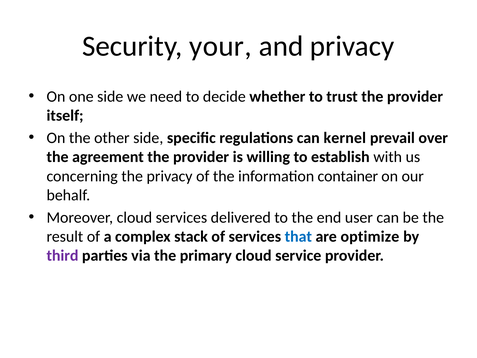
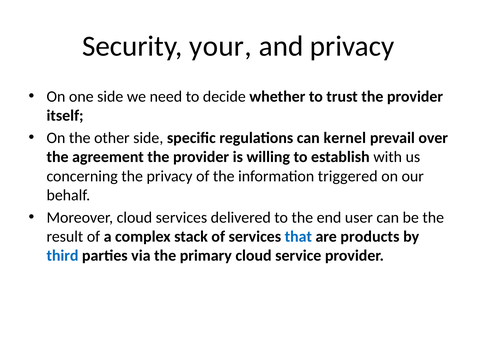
container: container -> triggered
optimize: optimize -> products
third colour: purple -> blue
